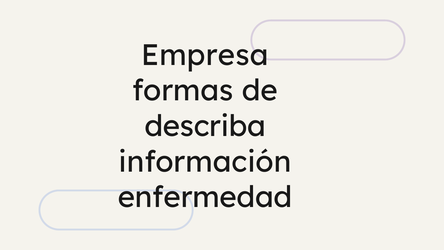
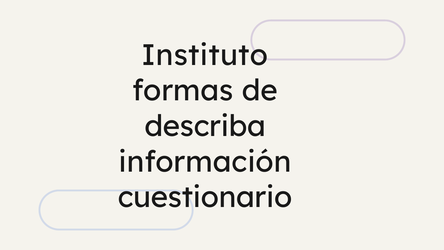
Empresa: Empresa -> Instituto
enfermedad: enfermedad -> cuestionario
